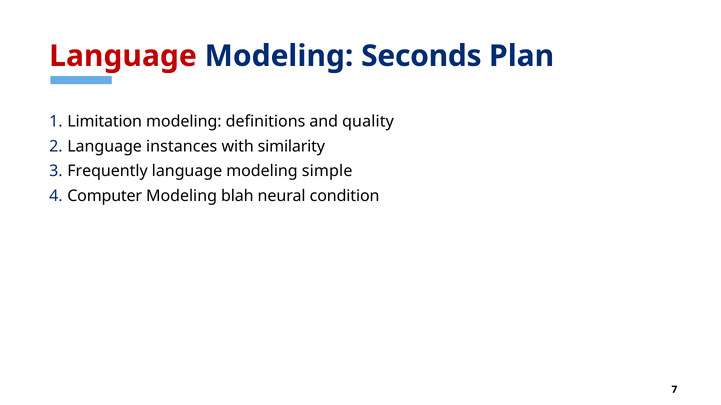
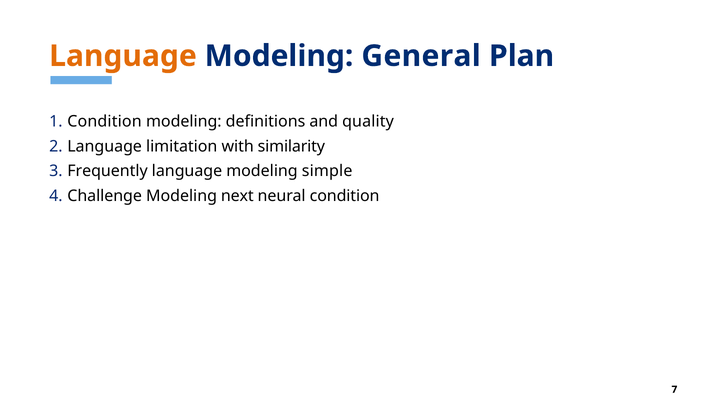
Language at (123, 56) colour: red -> orange
Seconds: Seconds -> General
Limitation at (105, 122): Limitation -> Condition
instances: instances -> limitation
Computer: Computer -> Challenge
blah: blah -> next
